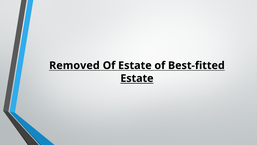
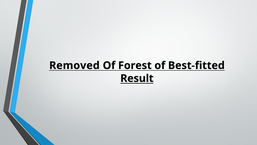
Of Estate: Estate -> Forest
Estate at (137, 78): Estate -> Result
